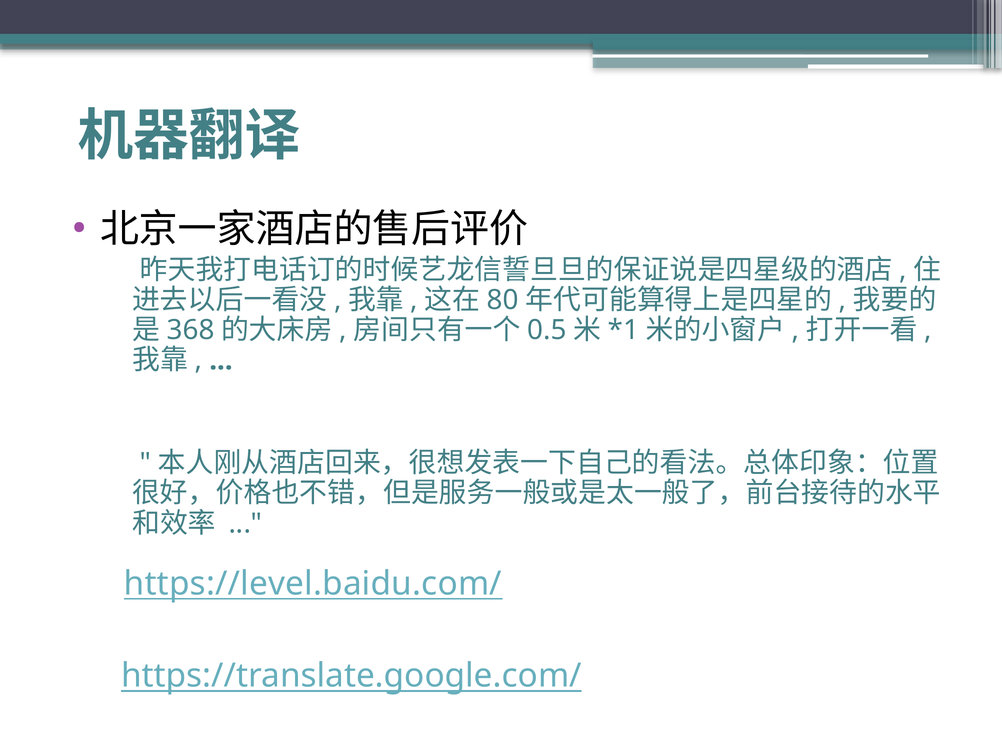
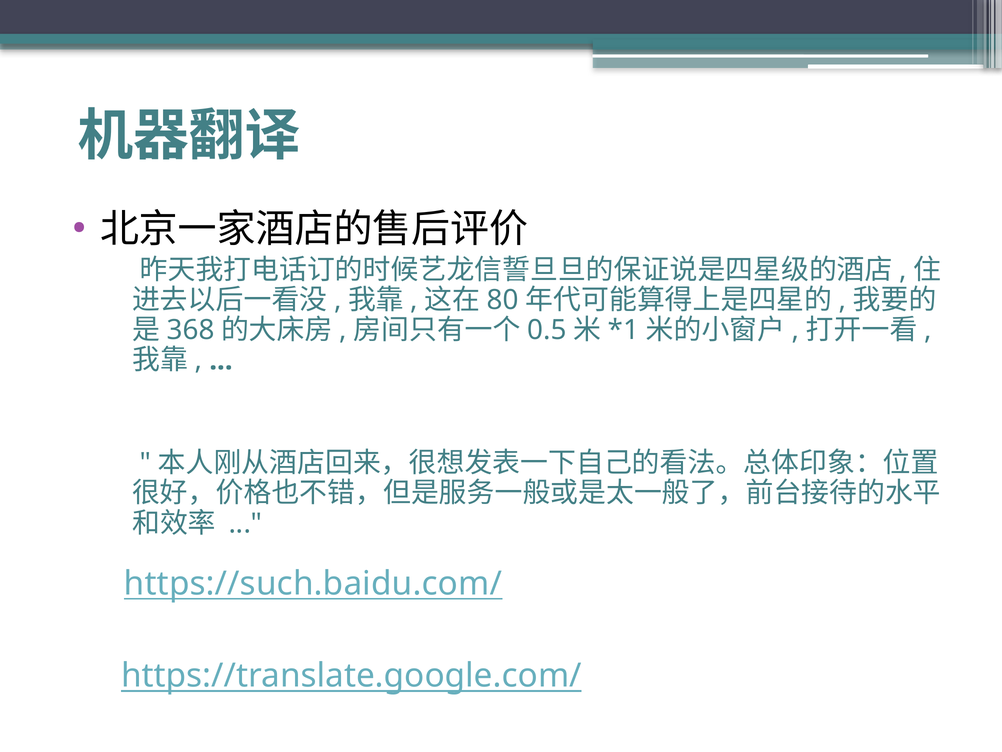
https://level.baidu.com/: https://level.baidu.com/ -> https://such.baidu.com/
